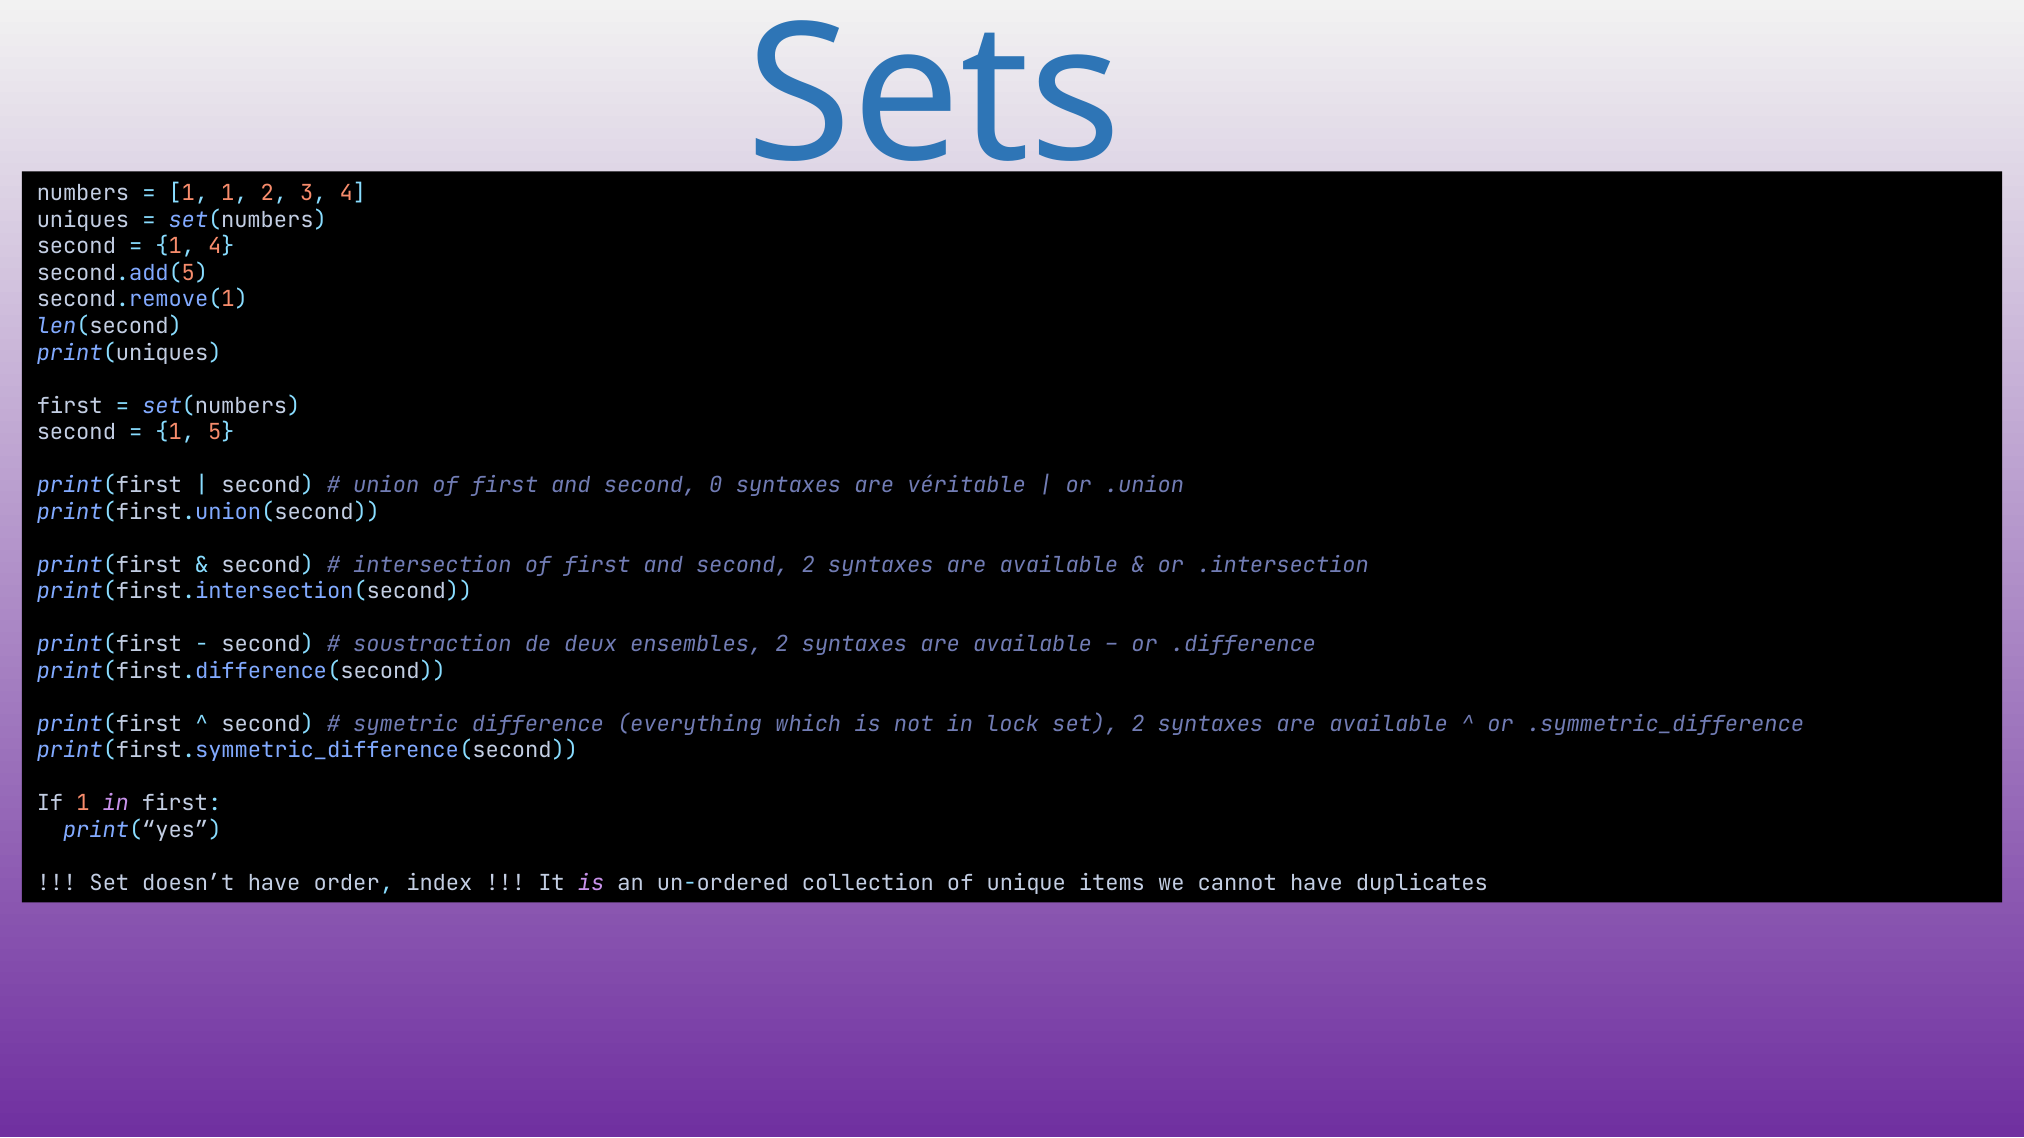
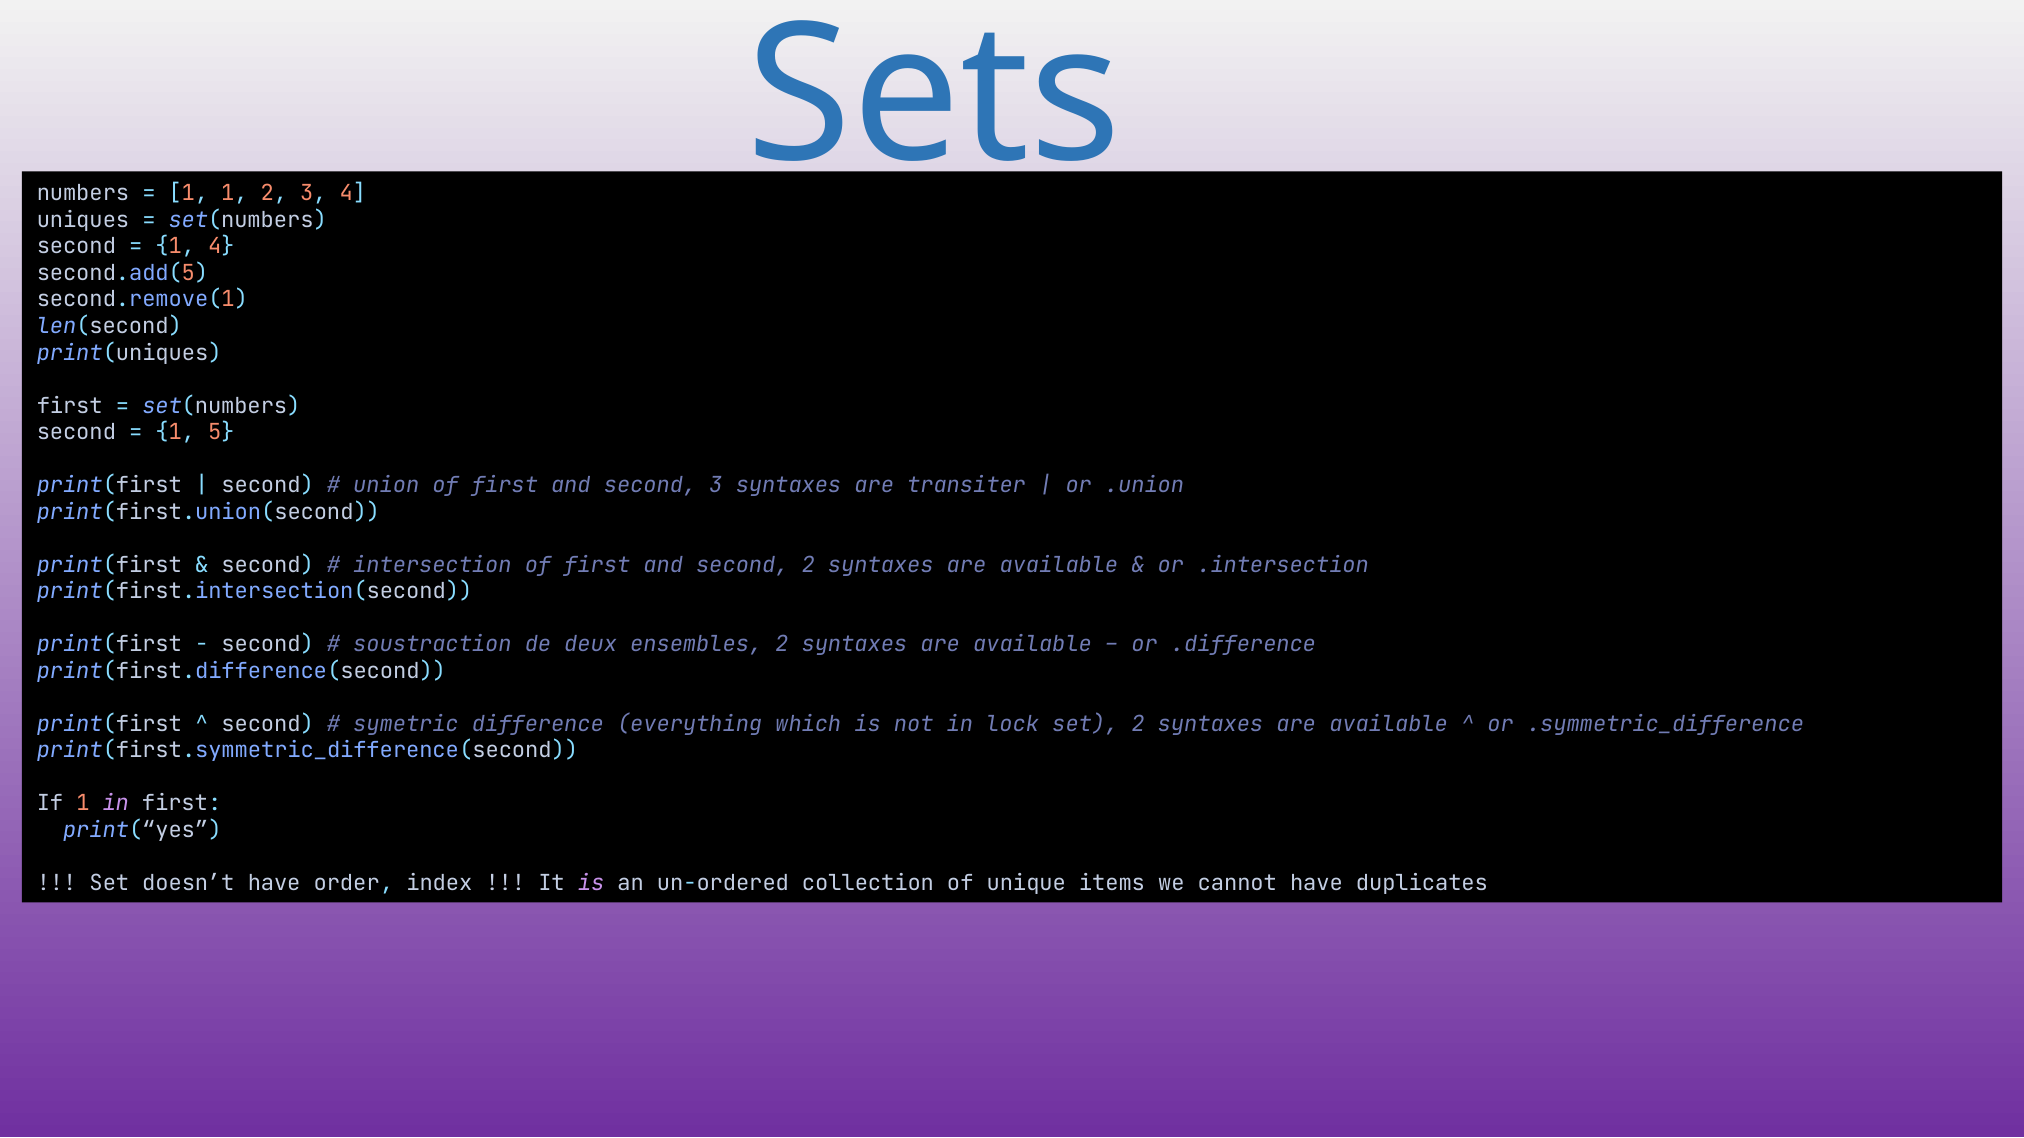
second 0: 0 -> 3
véritable: véritable -> transiter
